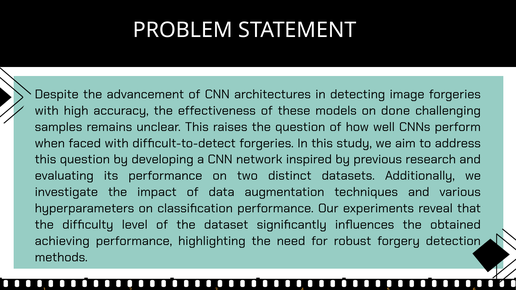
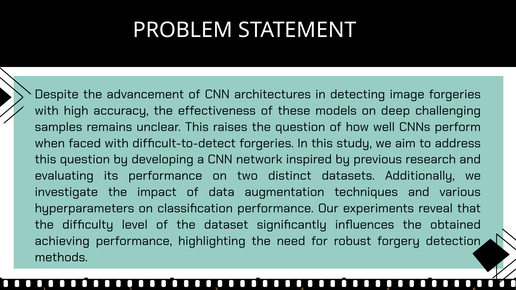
done: done -> deep
